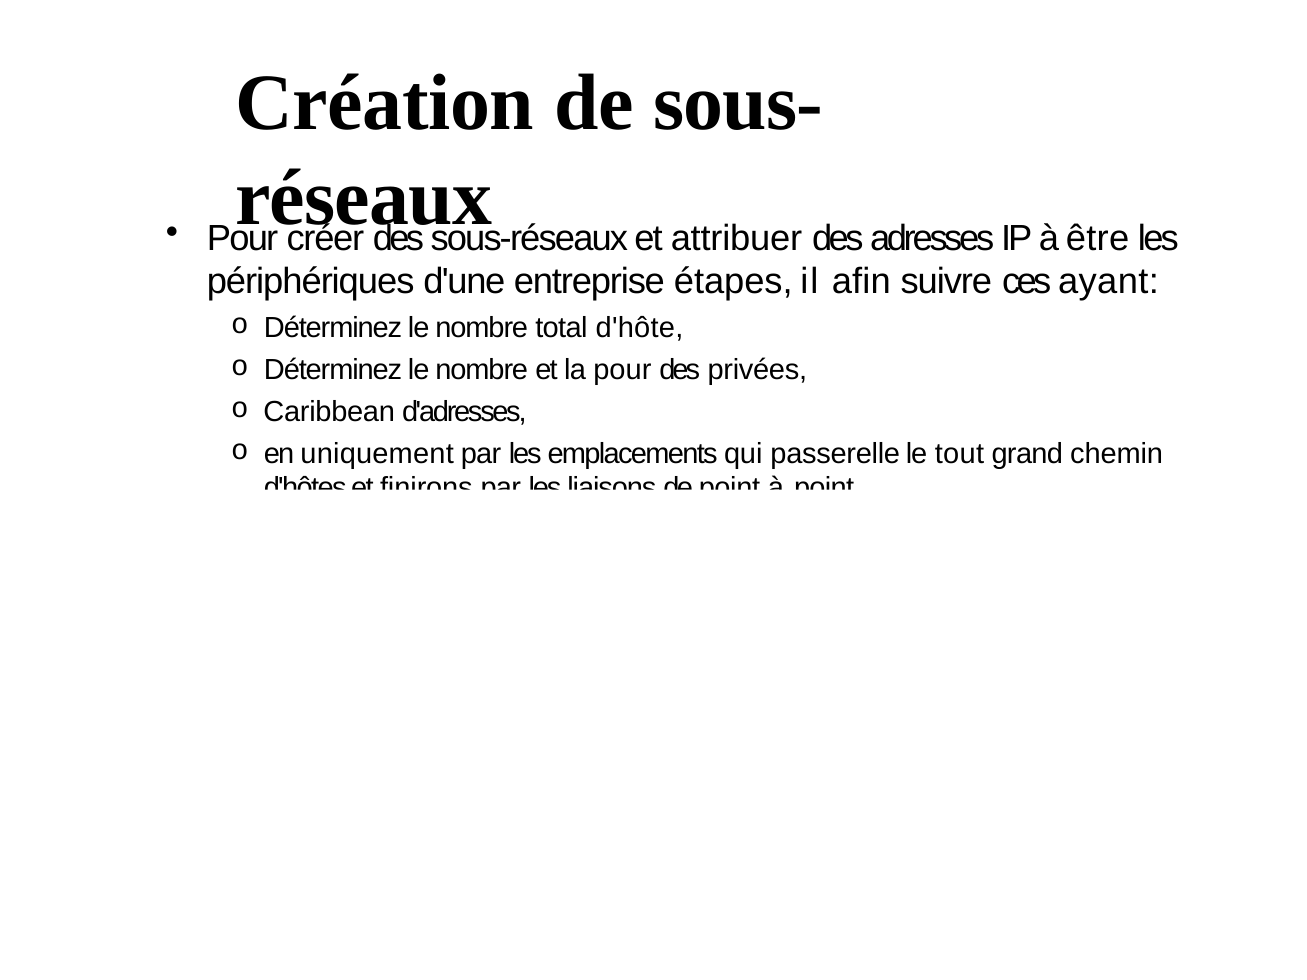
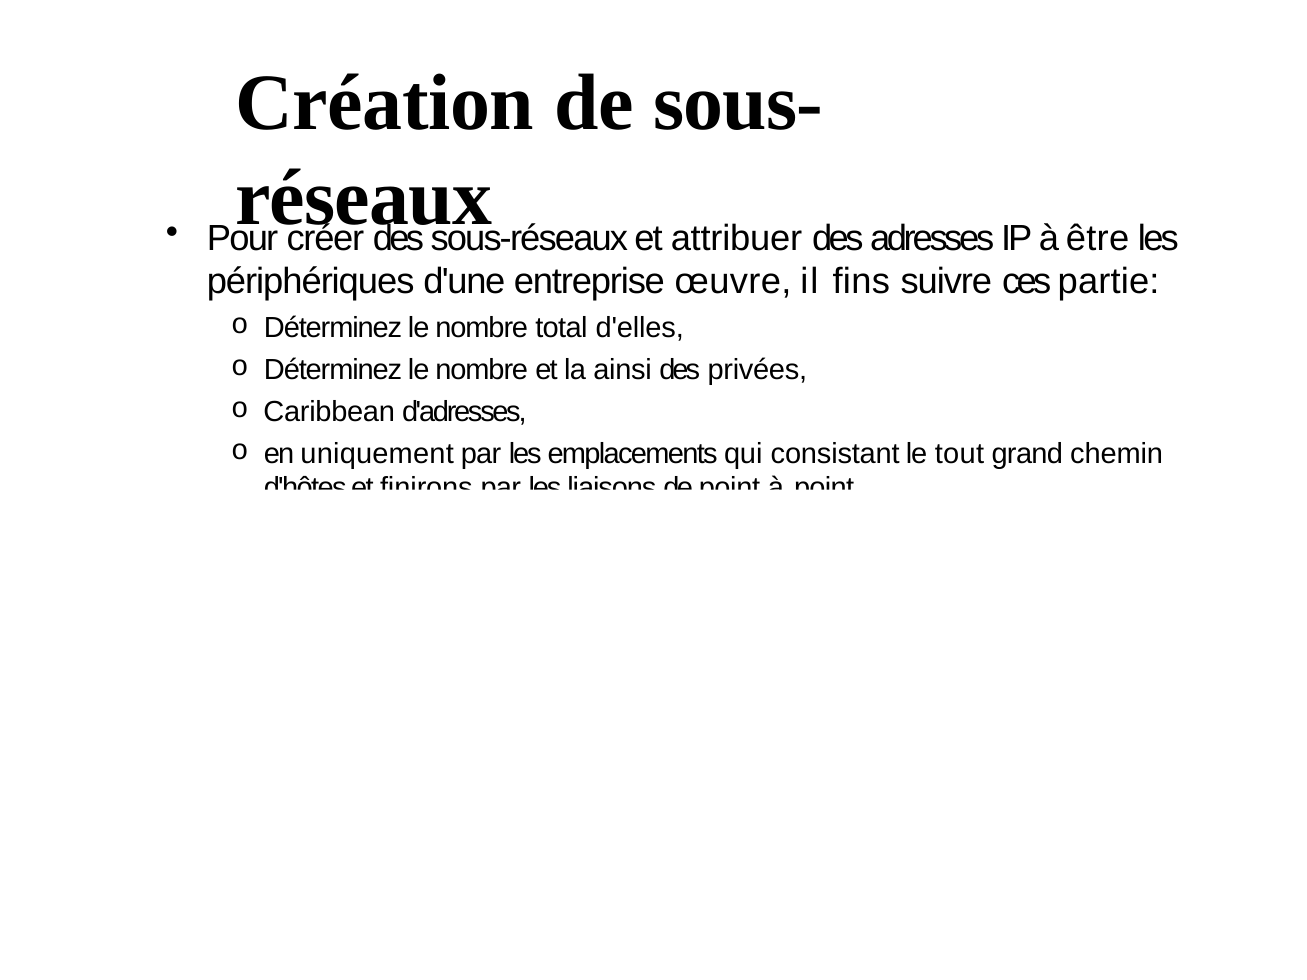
étapes: étapes -> œuvre
afin: afin -> fins
ayant: ayant -> partie
d'hôte: d'hôte -> d'elles
la pour: pour -> ainsi
passerelle: passerelle -> consistant
